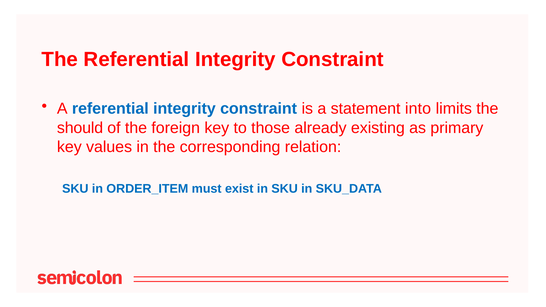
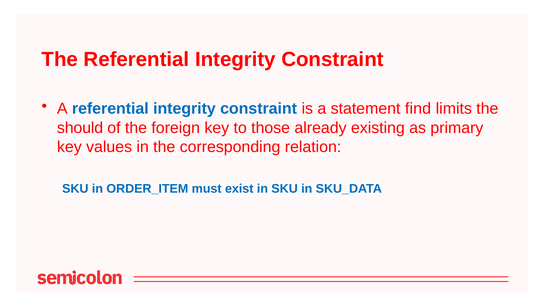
into: into -> find
